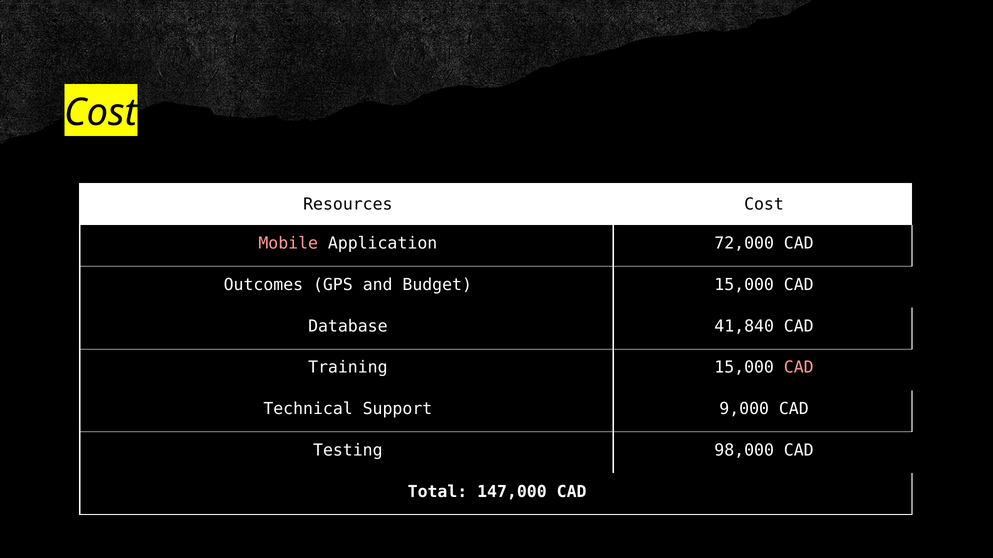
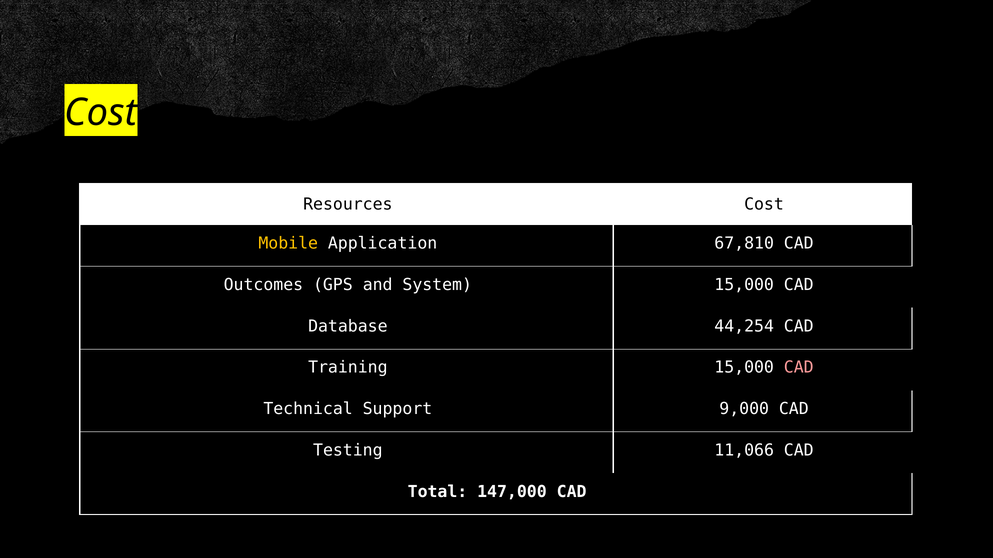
Mobile colour: pink -> yellow
72,000: 72,000 -> 67,810
Budget: Budget -> System
41,840: 41,840 -> 44,254
98,000: 98,000 -> 11,066
